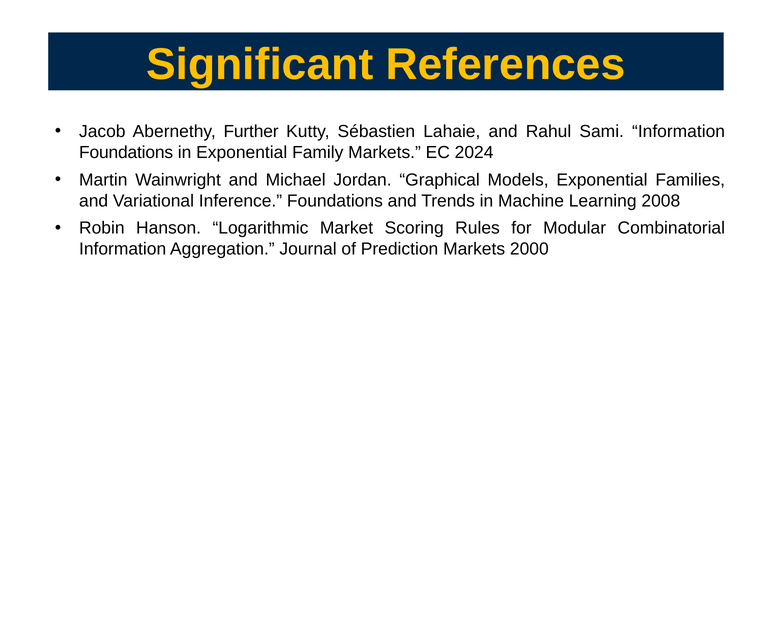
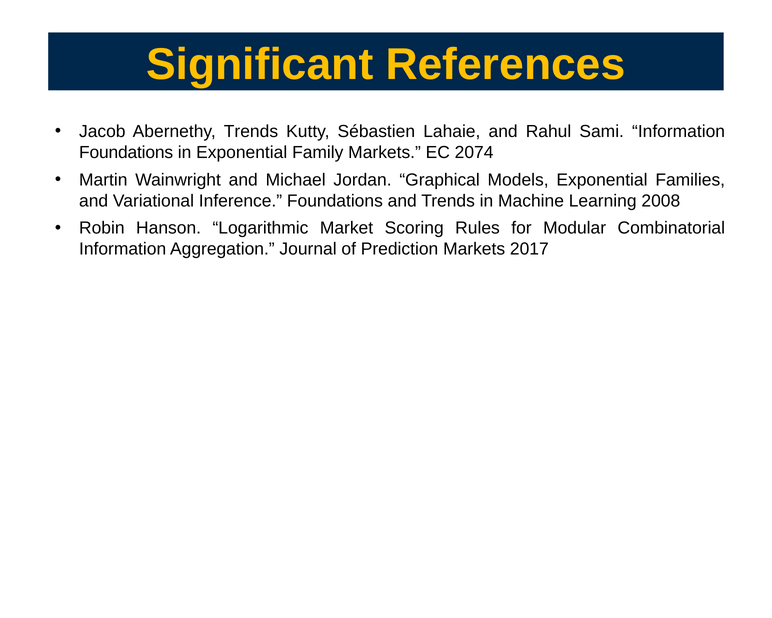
Abernethy Further: Further -> Trends
2024: 2024 -> 2074
2000: 2000 -> 2017
